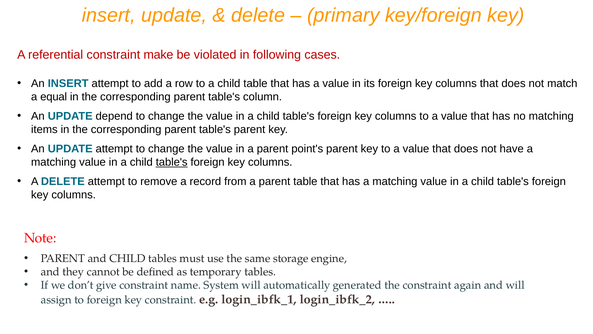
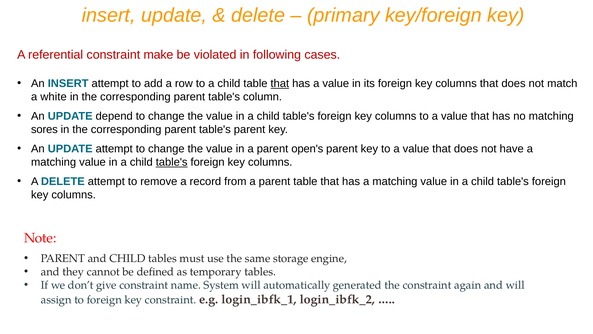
that at (280, 83) underline: none -> present
equal: equal -> white
items: items -> sores
point's: point's -> open's
